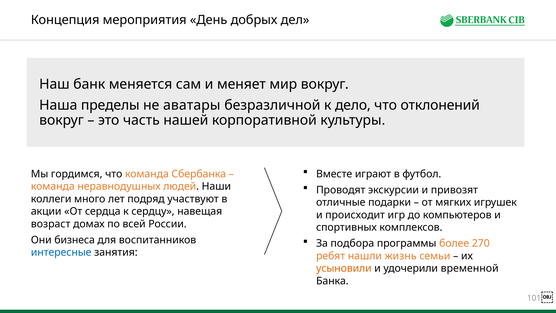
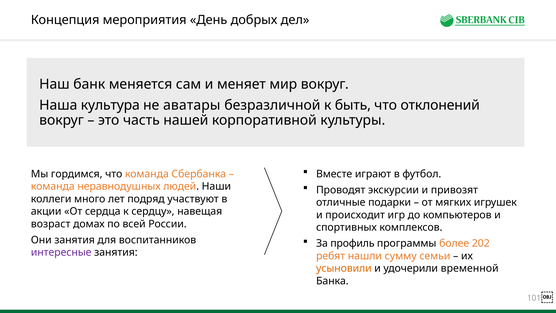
пределы: пределы -> культура
дело: дело -> быть
Они бизнеса: бизнеса -> занятия
подбора: подбора -> профиль
270: 270 -> 202
интересные colour: blue -> purple
жизнь: жизнь -> сумму
